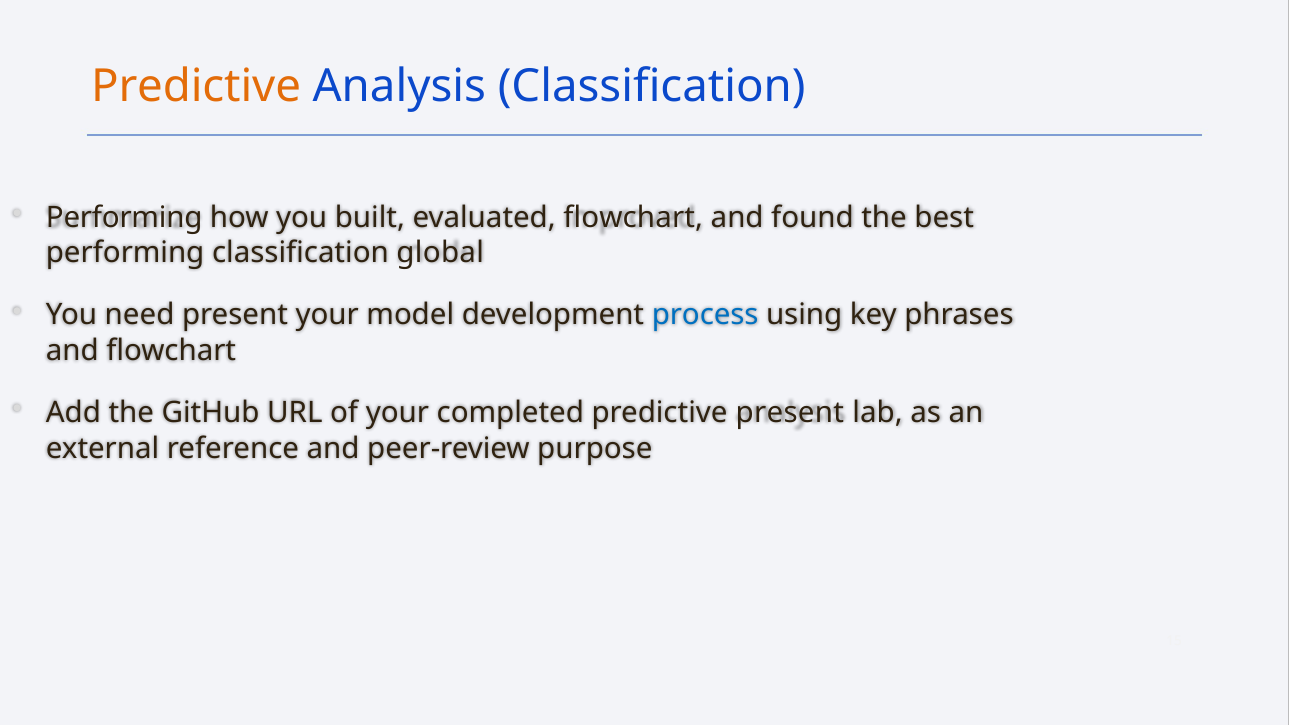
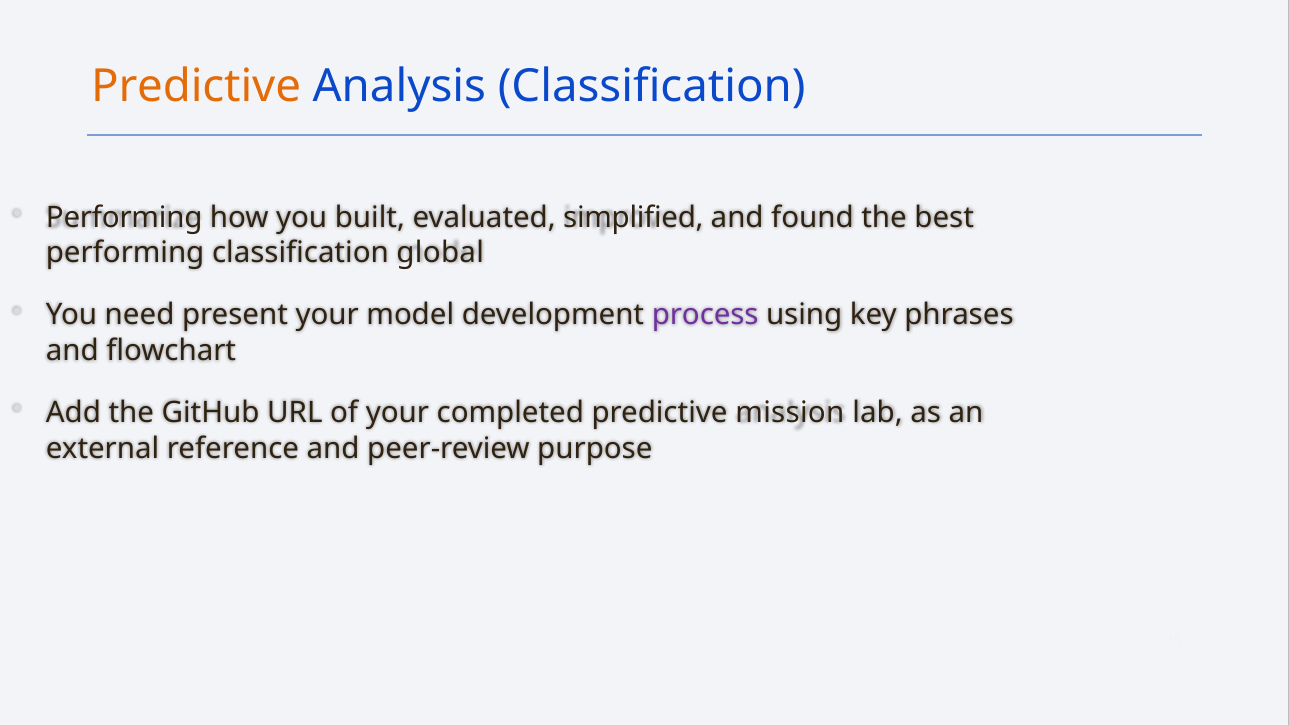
evaluated flowchart: flowchart -> simplified
process colour: blue -> purple
predictive present: present -> mission
